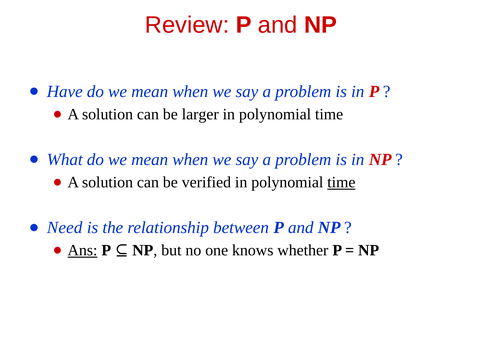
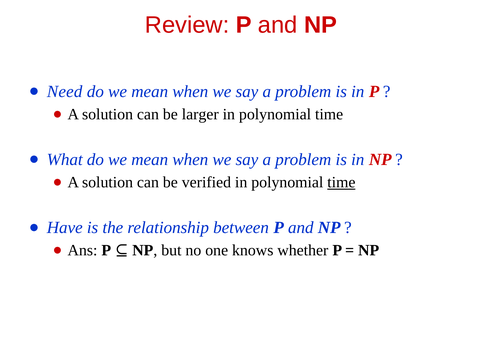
Have: Have -> Need
Need: Need -> Have
Ans underline: present -> none
